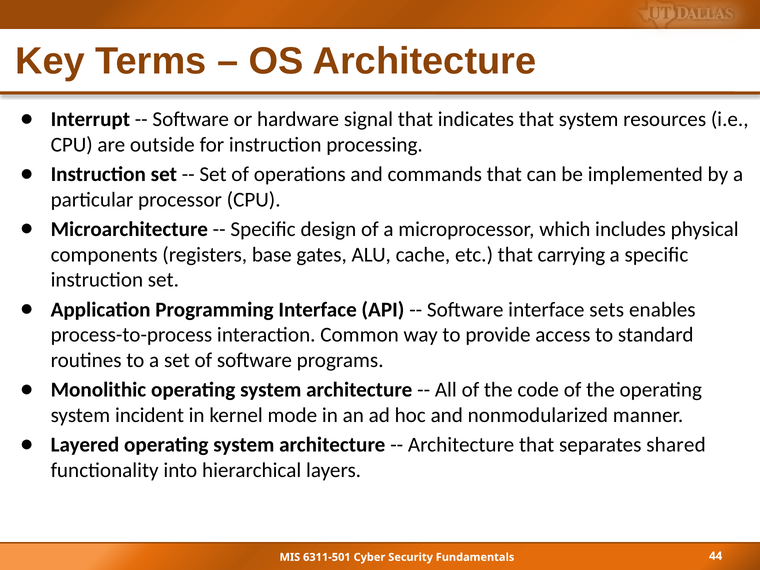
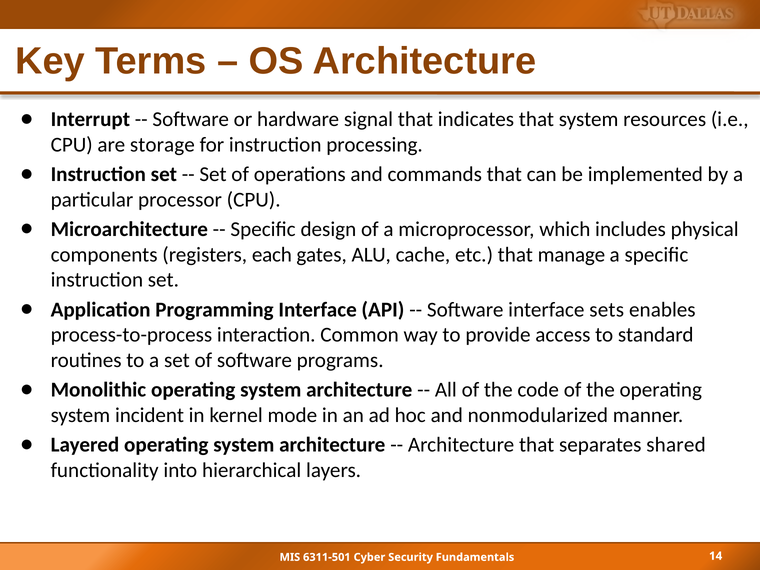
outside: outside -> storage
base: base -> each
carrying: carrying -> manage
44: 44 -> 14
